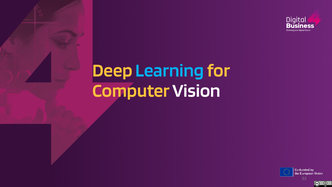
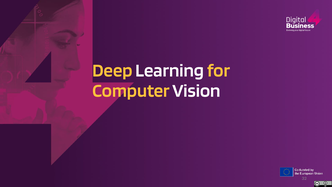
Learning colour: light blue -> white
